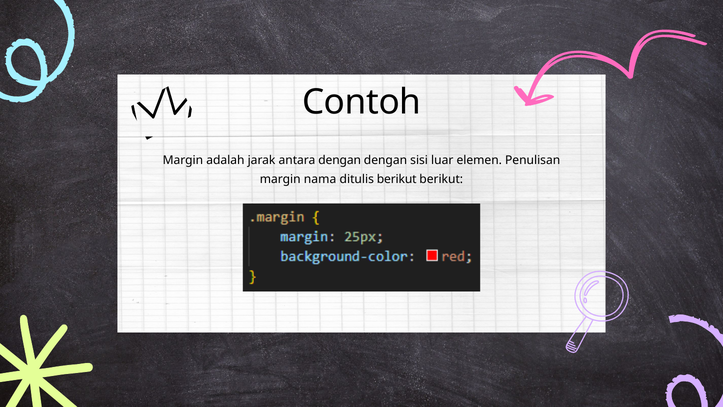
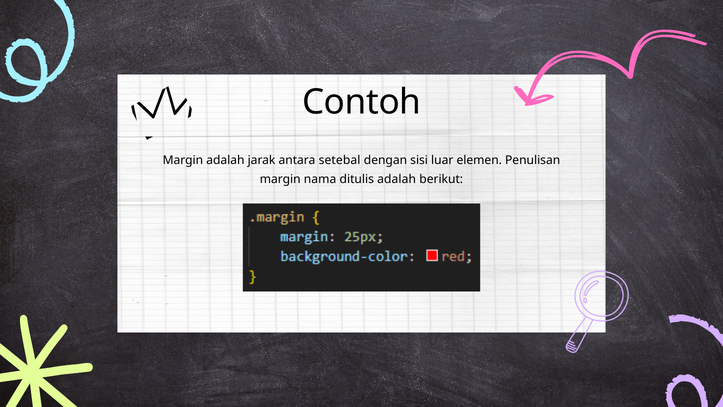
antara dengan: dengan -> setebal
ditulis berikut: berikut -> adalah
